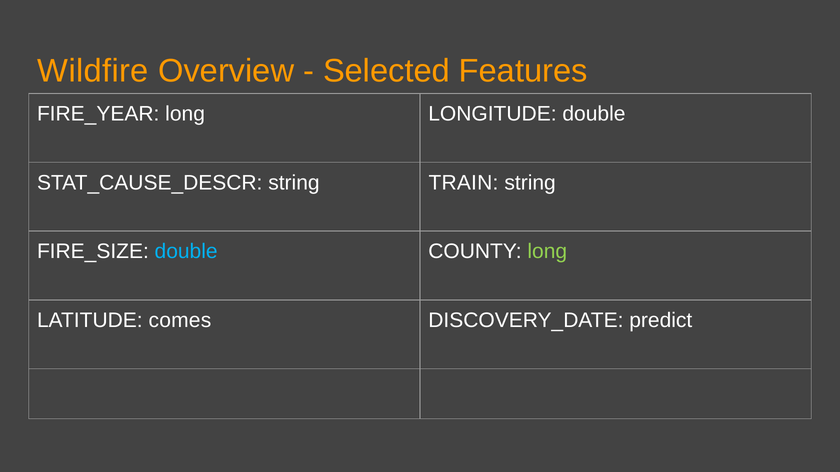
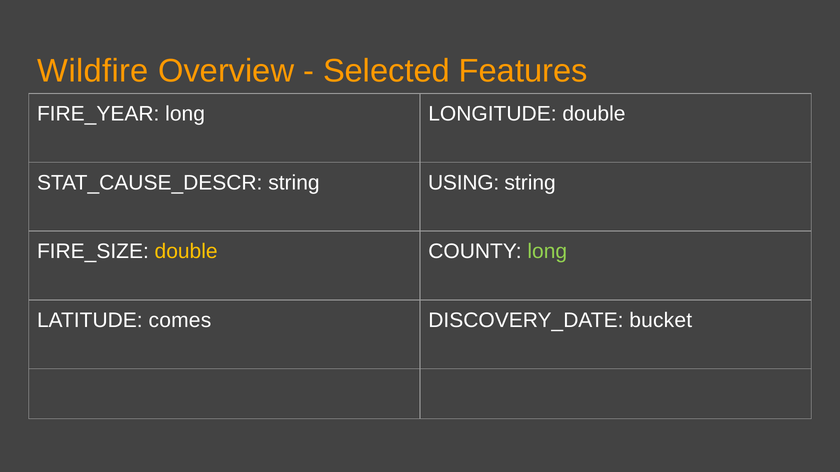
TRAIN: TRAIN -> USING
double at (186, 252) colour: light blue -> yellow
predict: predict -> bucket
